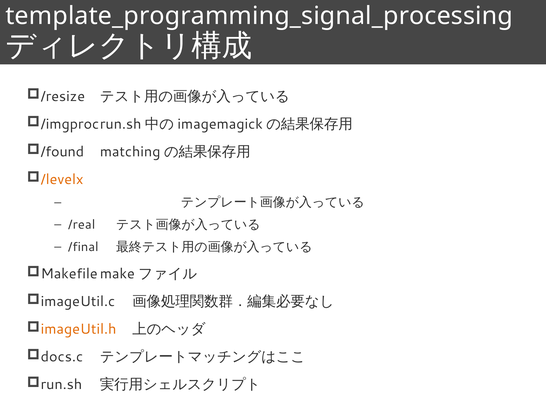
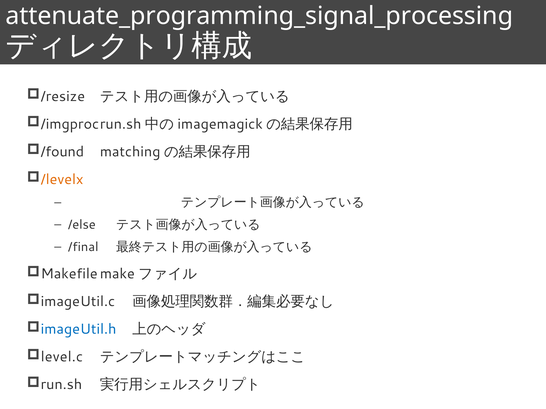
template_programming_signal_processing: template_programming_signal_processing -> attenuate_programming_signal_processing
/real: /real -> /else
imageUtil.h colour: orange -> blue
docs.c: docs.c -> level.c
